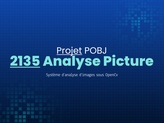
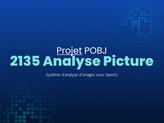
2135 underline: present -> none
